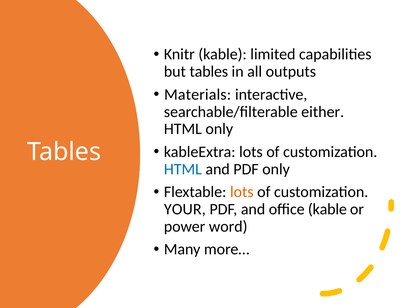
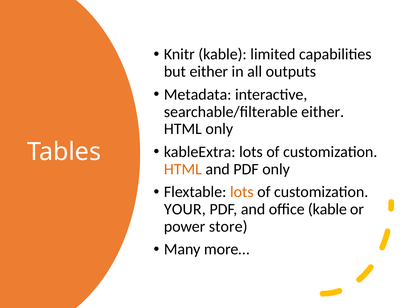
but tables: tables -> either
Materials: Materials -> Metadata
HTML at (183, 169) colour: blue -> orange
word: word -> store
